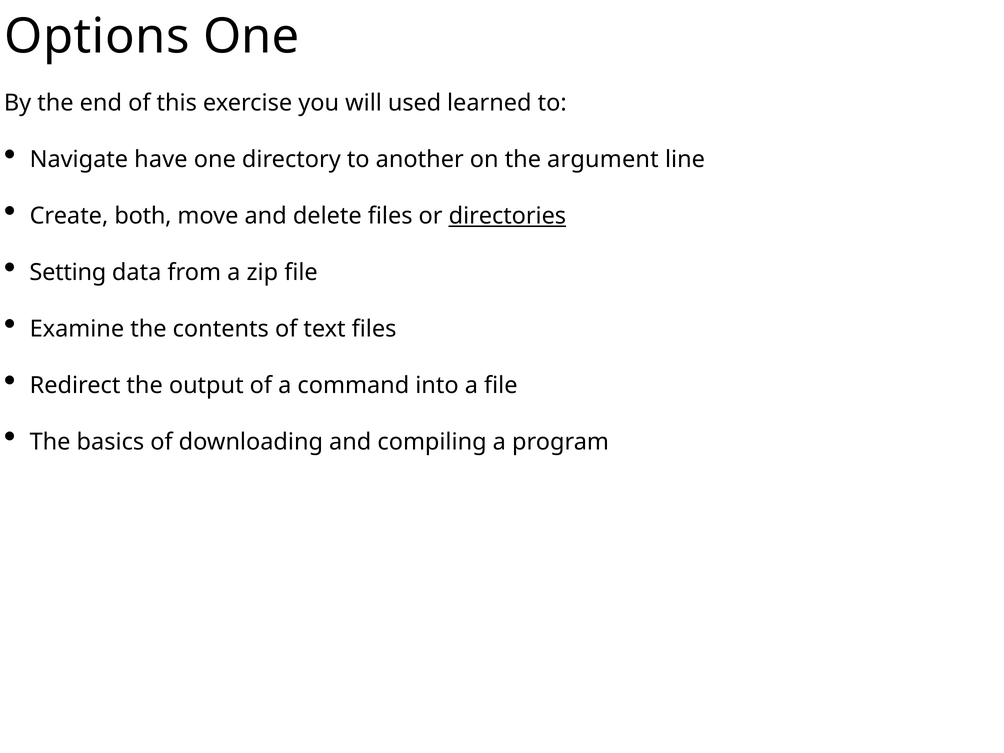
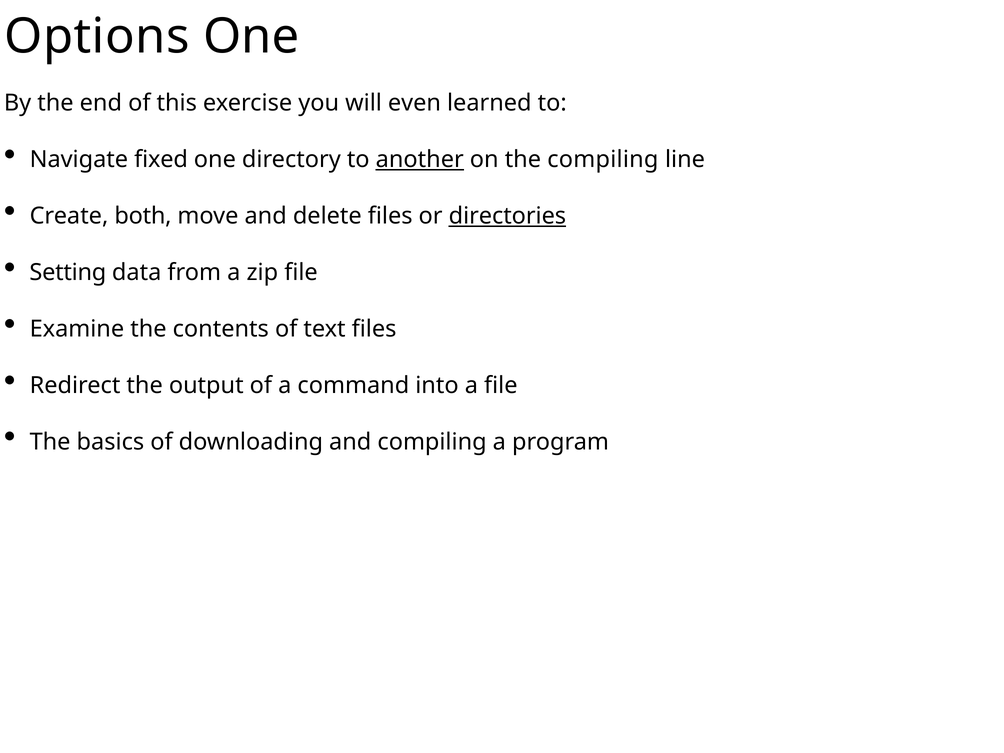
used: used -> even
have: have -> fixed
another underline: none -> present
the argument: argument -> compiling
